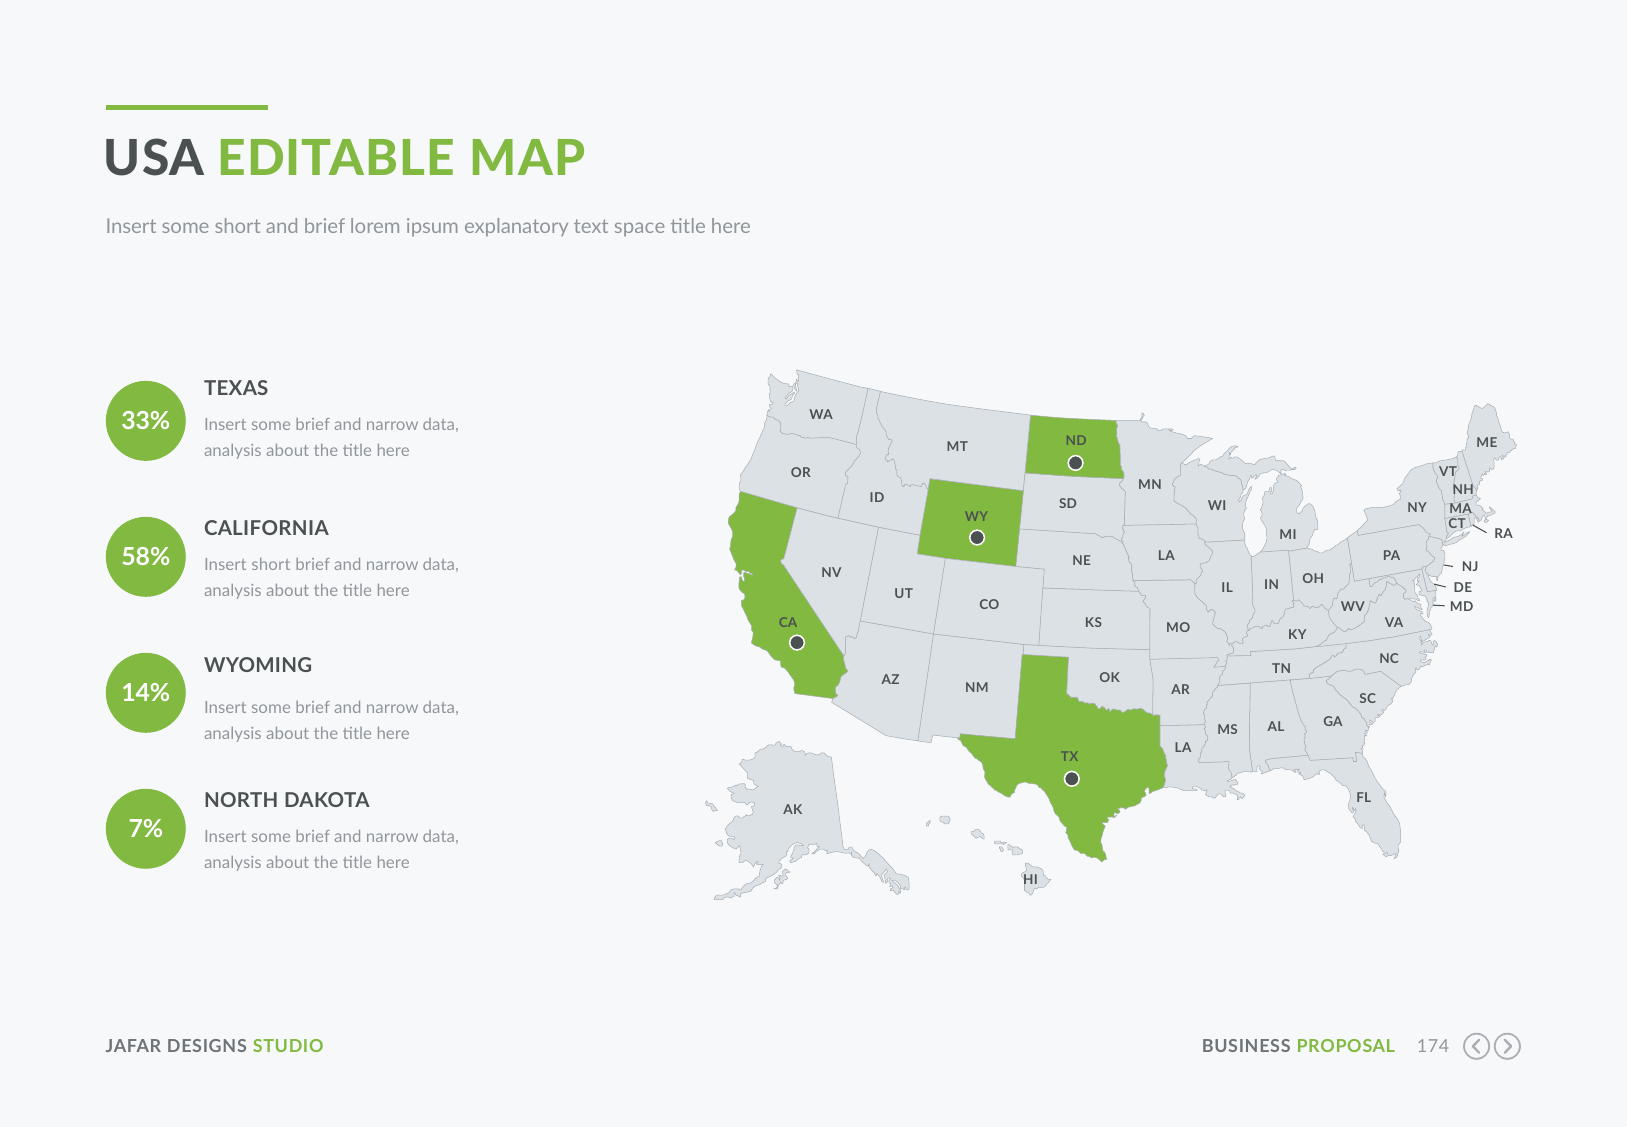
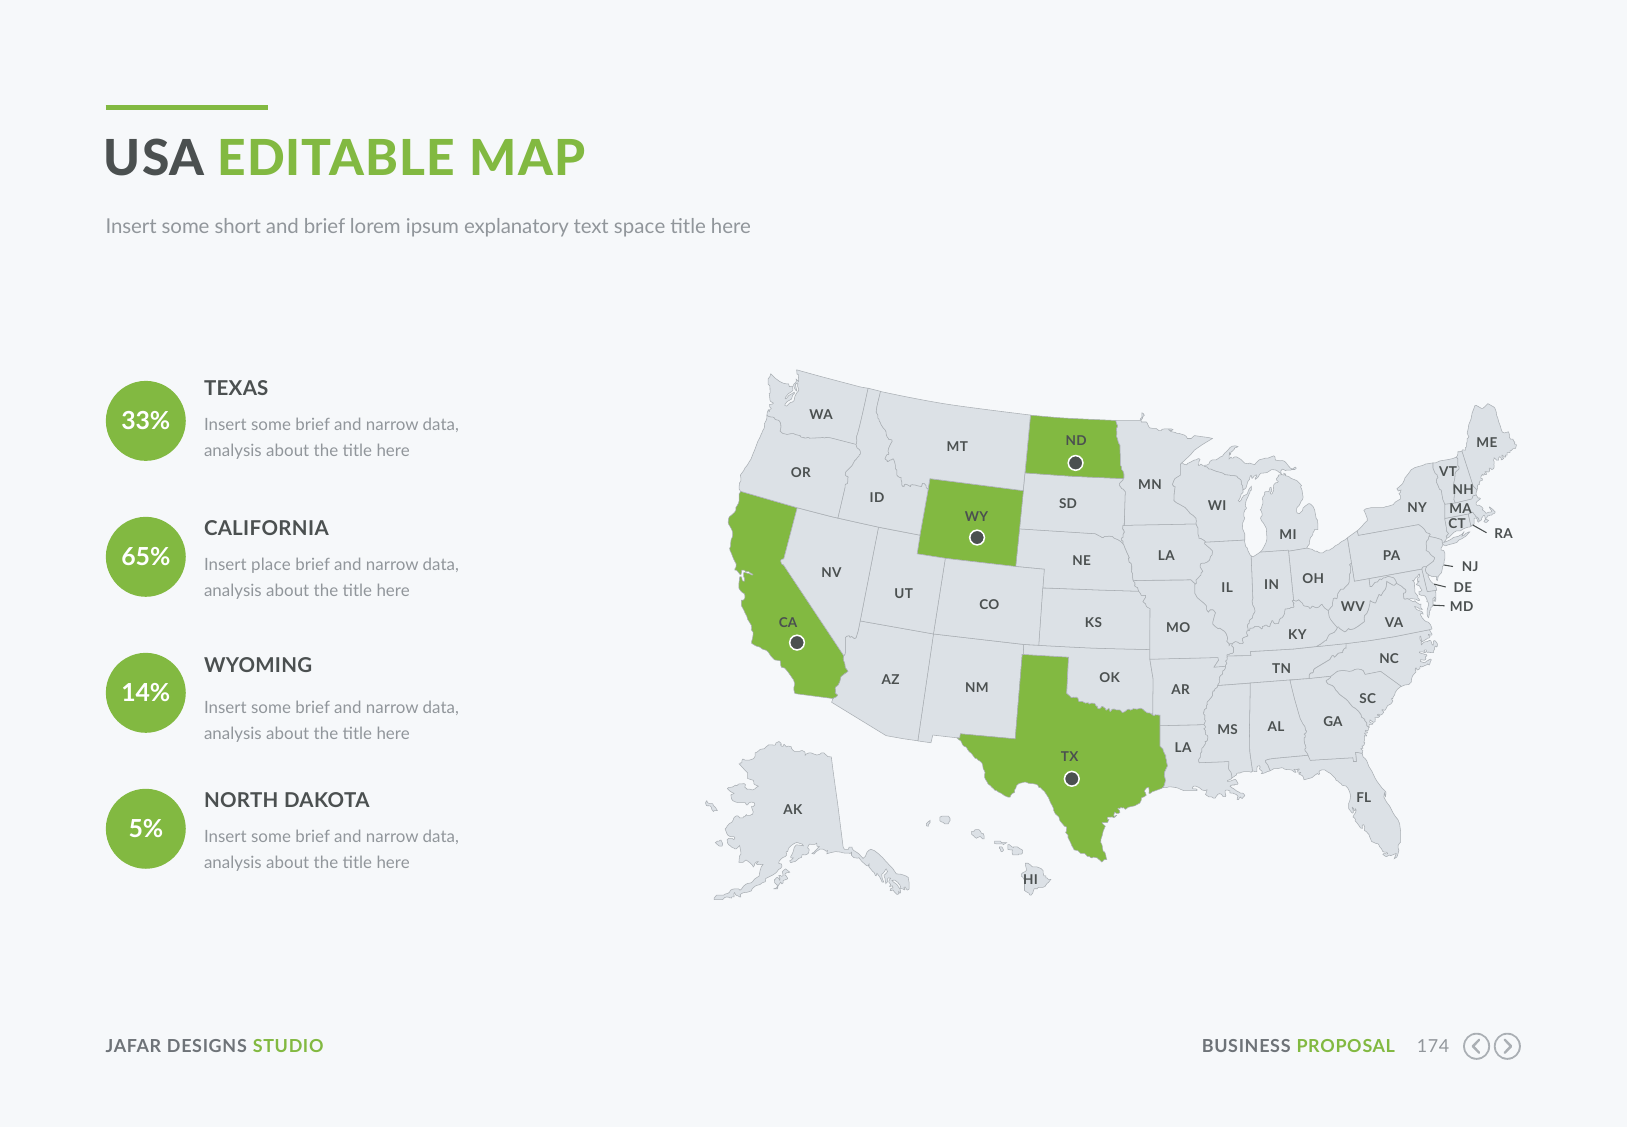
58%: 58% -> 65%
Insert short: short -> place
7%: 7% -> 5%
